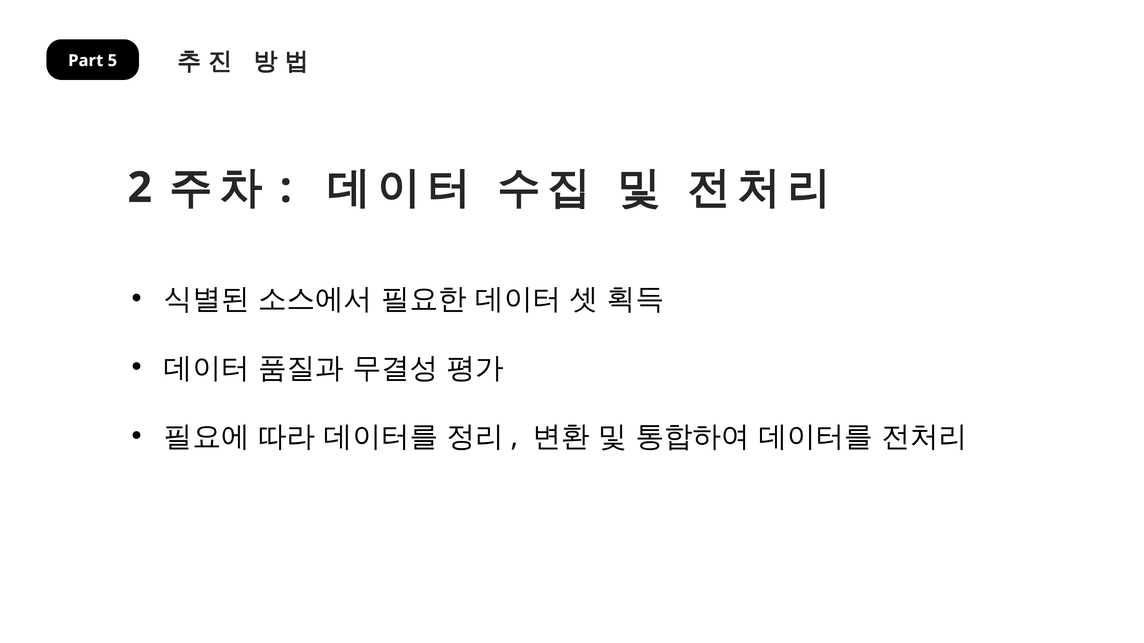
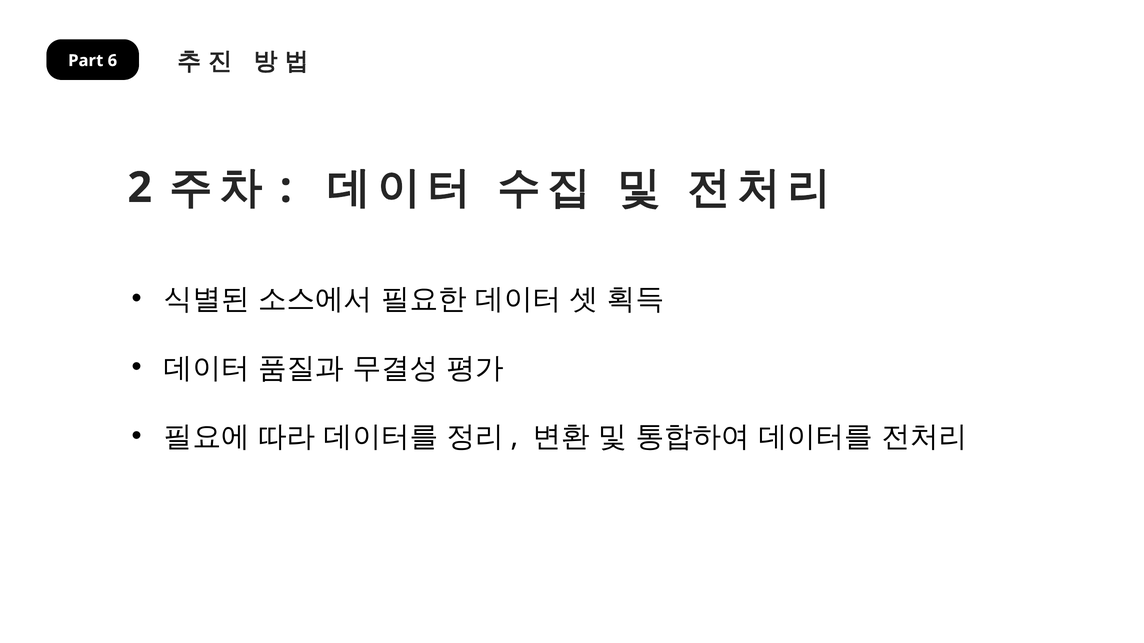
5: 5 -> 6
